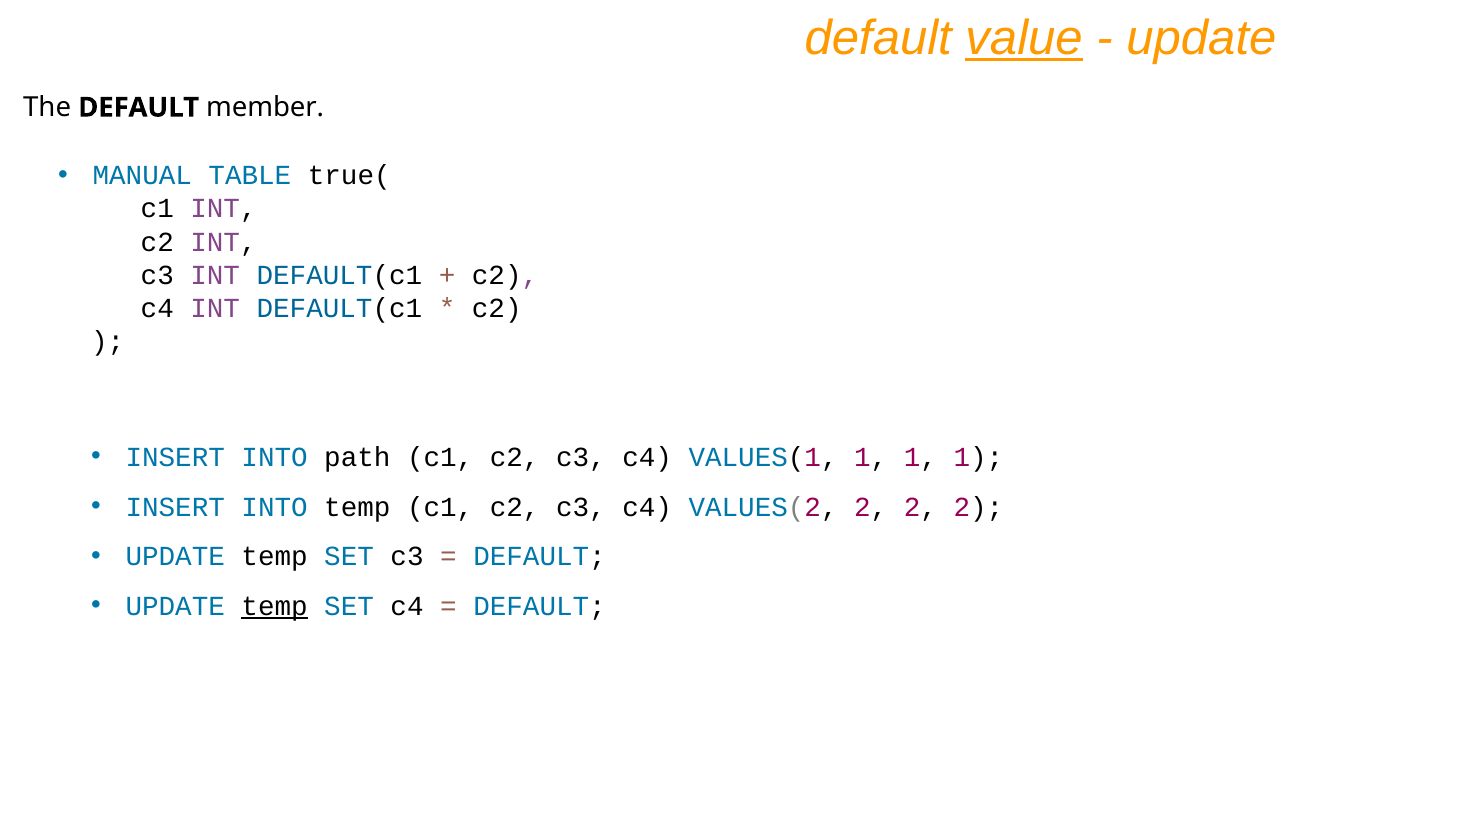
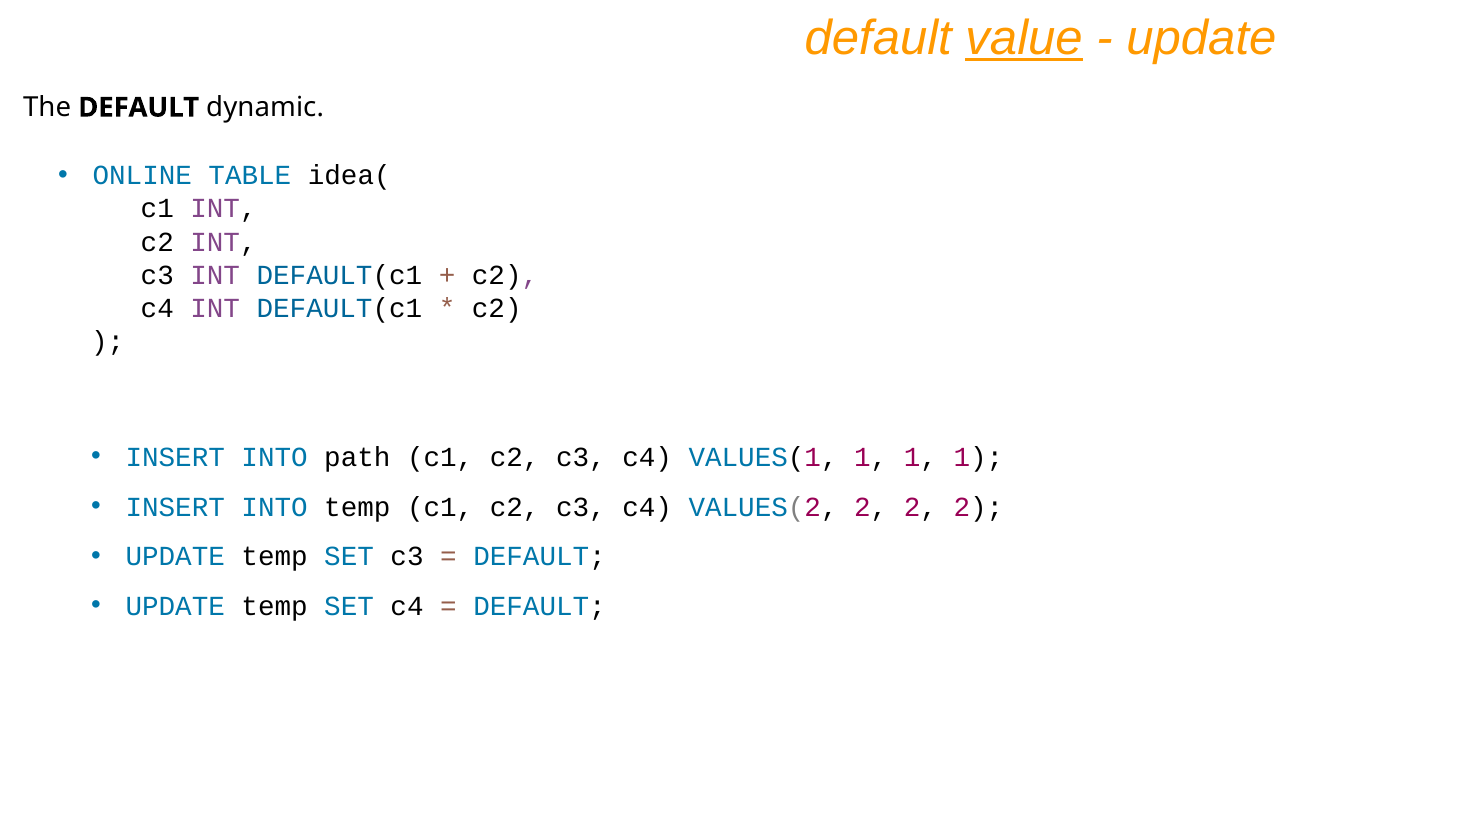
member: member -> dynamic
MANUAL: MANUAL -> ONLINE
true(: true( -> idea(
temp at (275, 606) underline: present -> none
